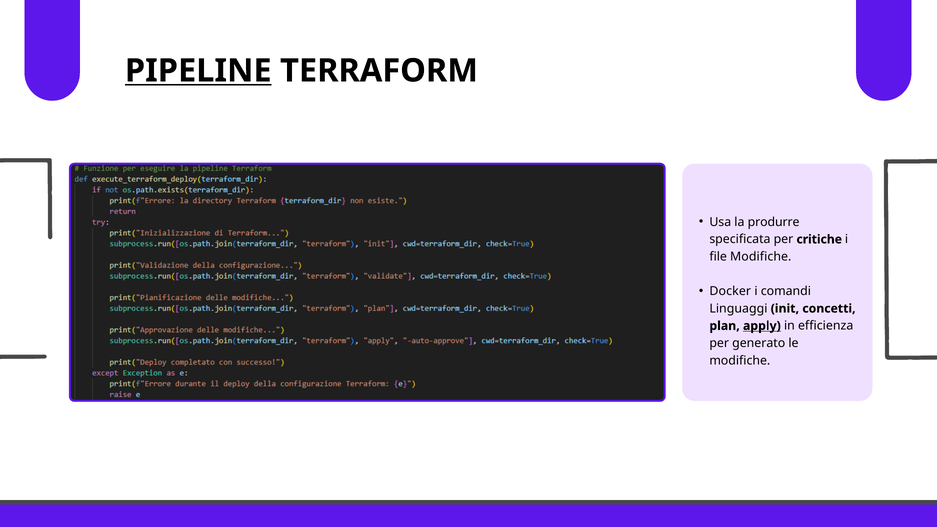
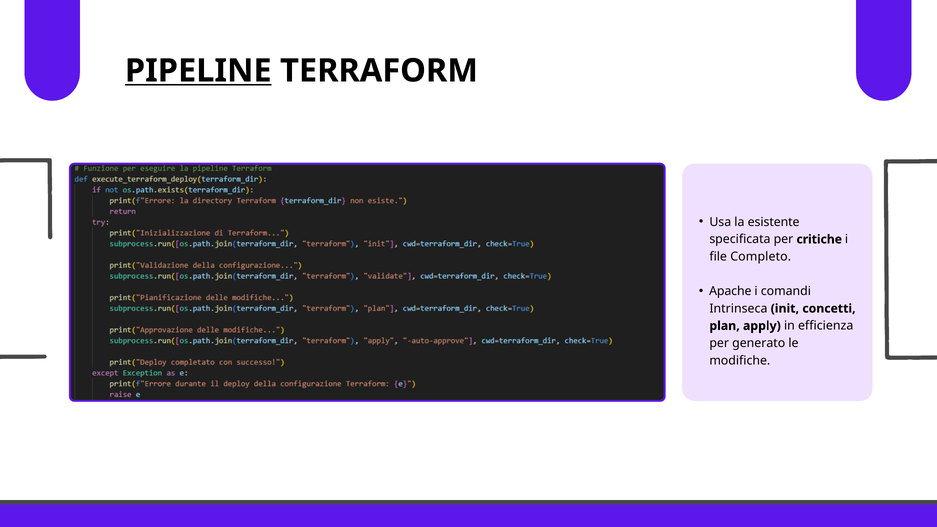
produrre: produrre -> esistente
file Modifiche: Modifiche -> Completo
Docker: Docker -> Apache
Linguaggi: Linguaggi -> Intrinseca
apply underline: present -> none
